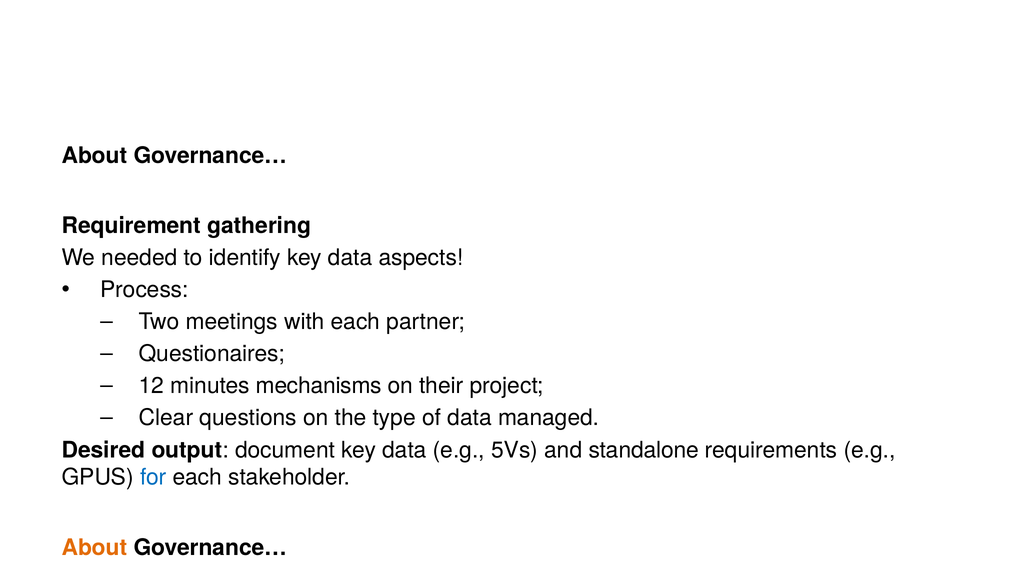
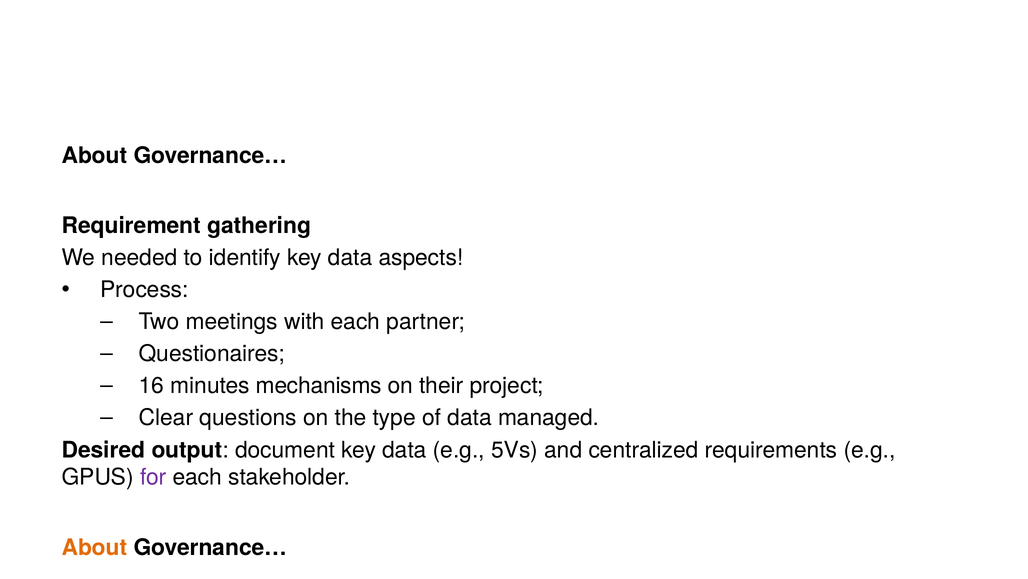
12: 12 -> 16
and standalone: standalone -> centralized
for at (153, 477) colour: blue -> purple
